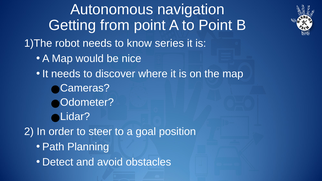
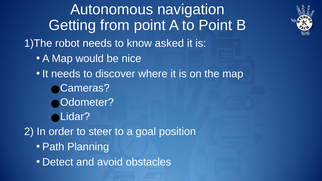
series: series -> asked
